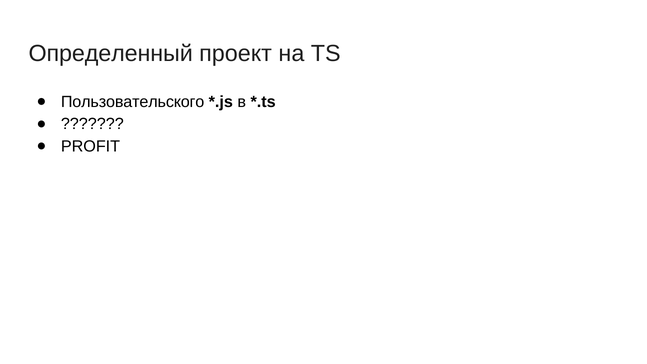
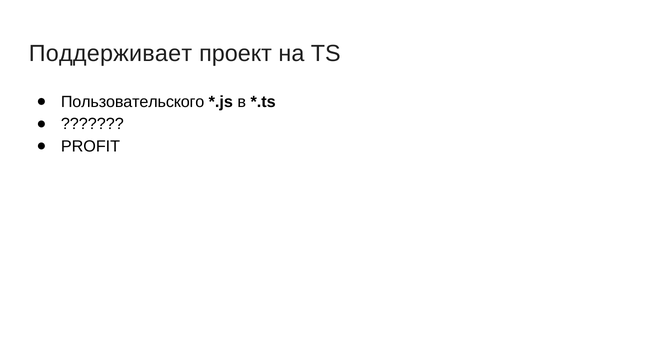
Определенный: Определенный -> Поддерживает
